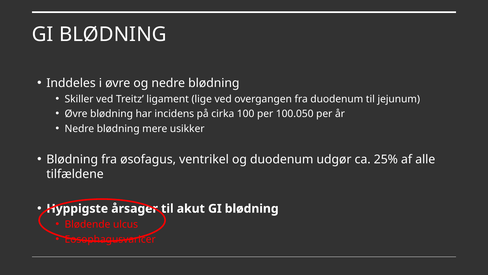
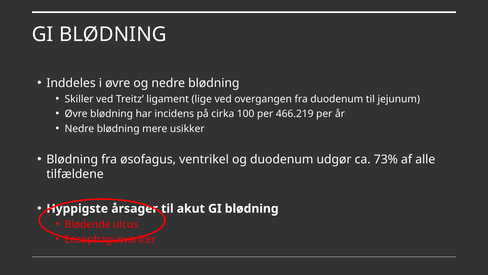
100.050: 100.050 -> 466.219
25%: 25% -> 73%
